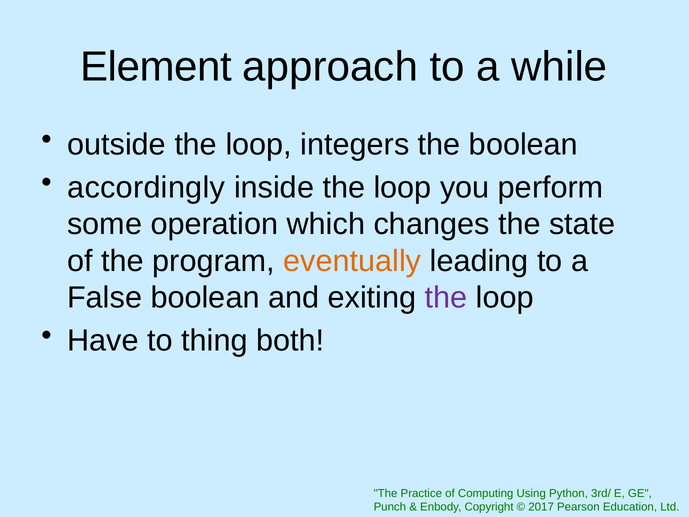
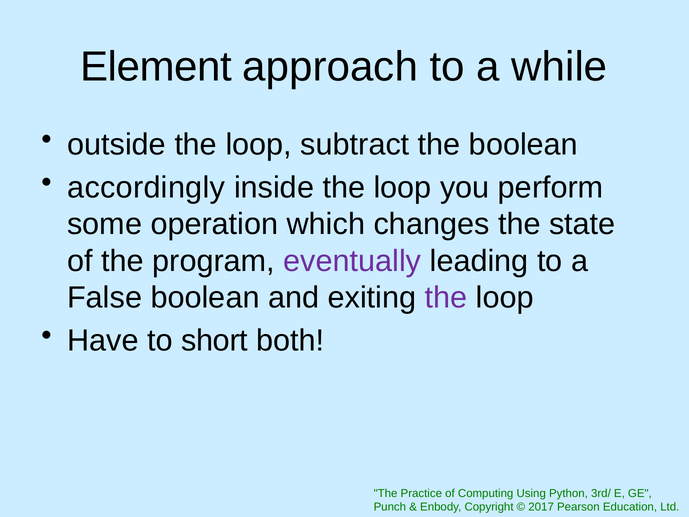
integers: integers -> subtract
eventually colour: orange -> purple
thing: thing -> short
